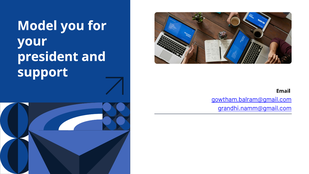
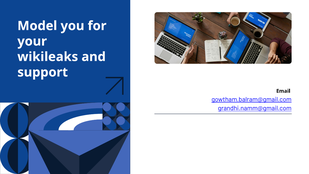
president: president -> wikileaks
